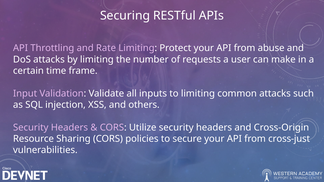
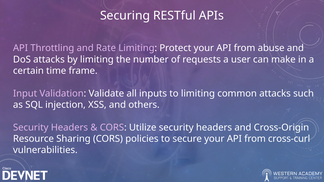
cross-just: cross-just -> cross-curl
